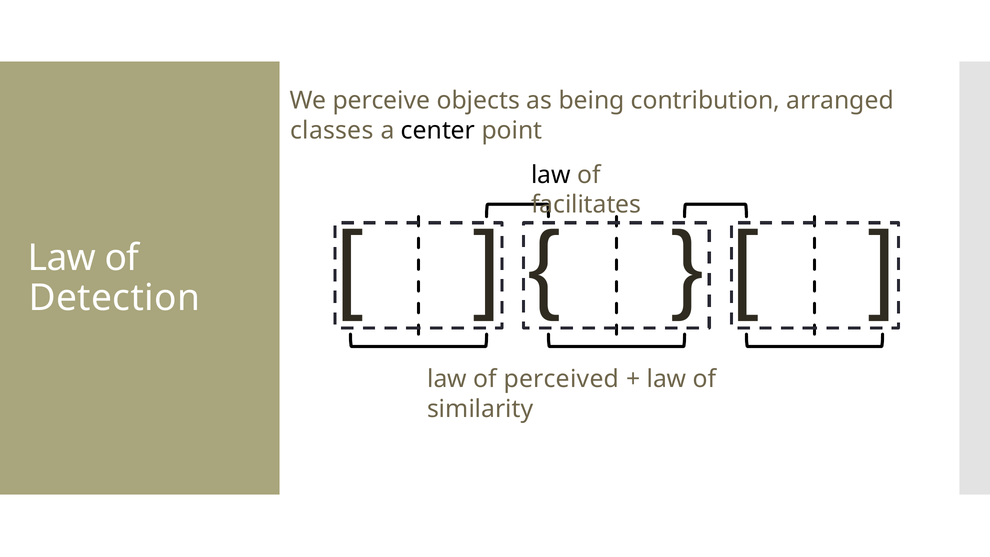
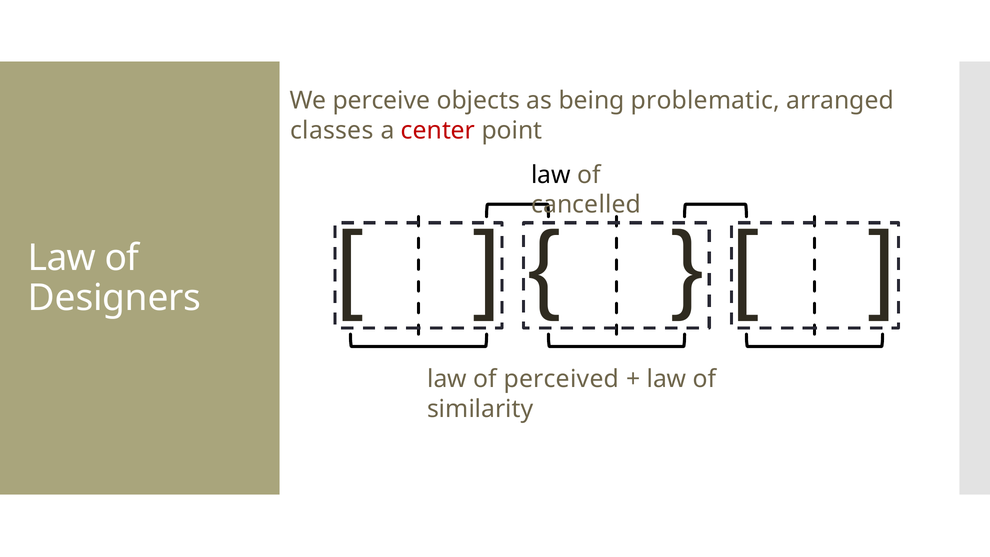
contribution: contribution -> problematic
center colour: black -> red
facilitates: facilitates -> cancelled
Detection: Detection -> Designers
